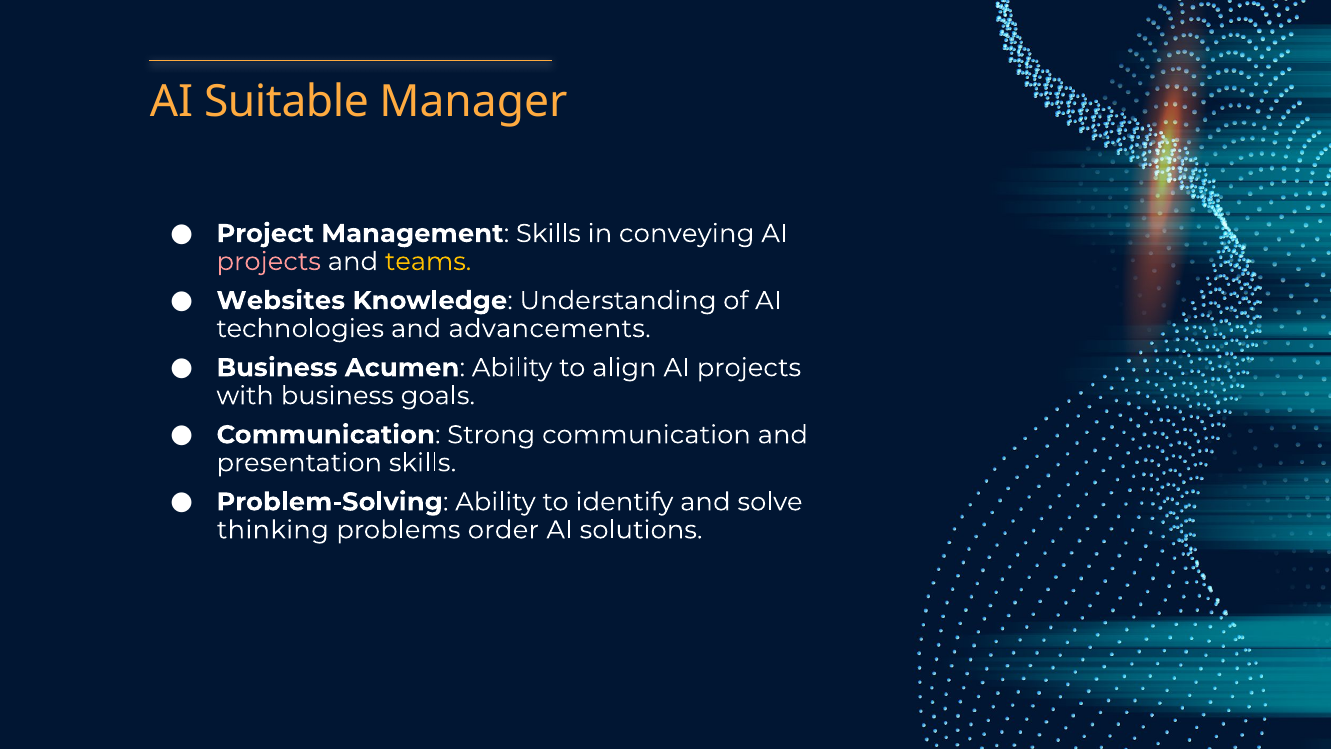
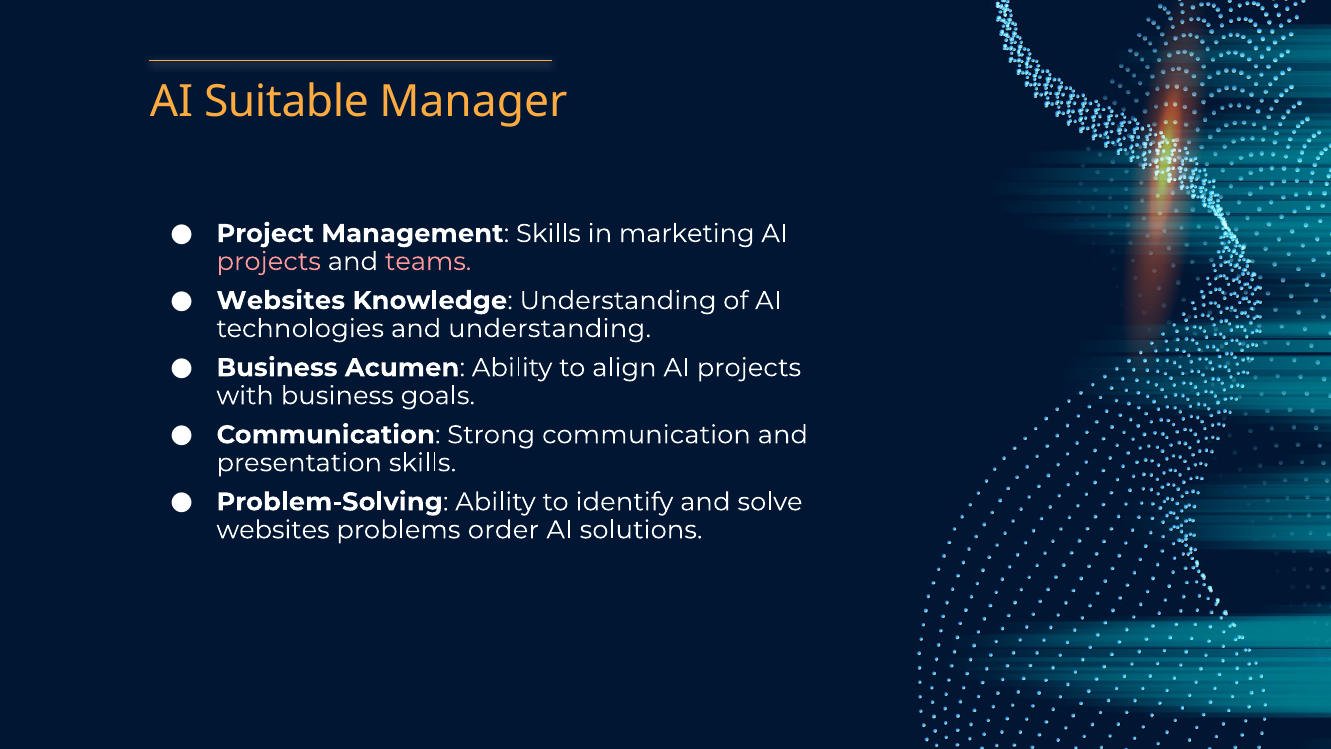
conveying: conveying -> marketing
teams colour: yellow -> pink
and advancements: advancements -> understanding
thinking at (273, 530): thinking -> websites
